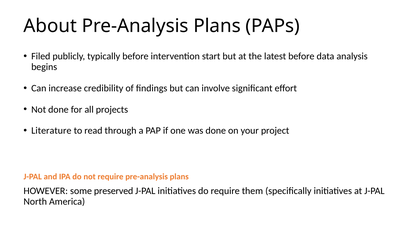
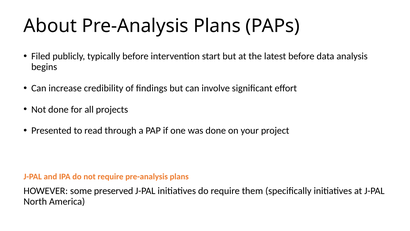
Literature: Literature -> Presented
